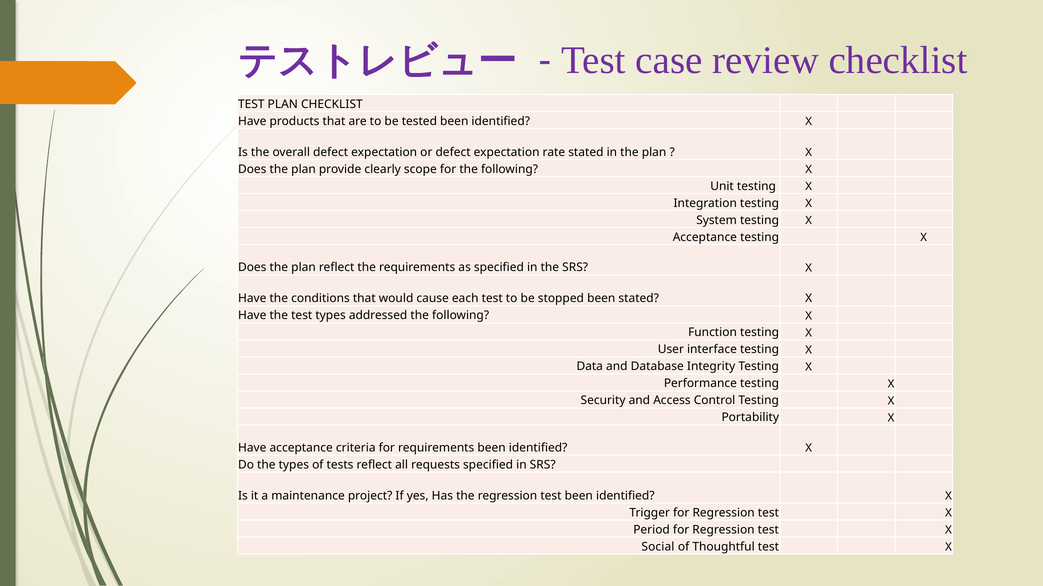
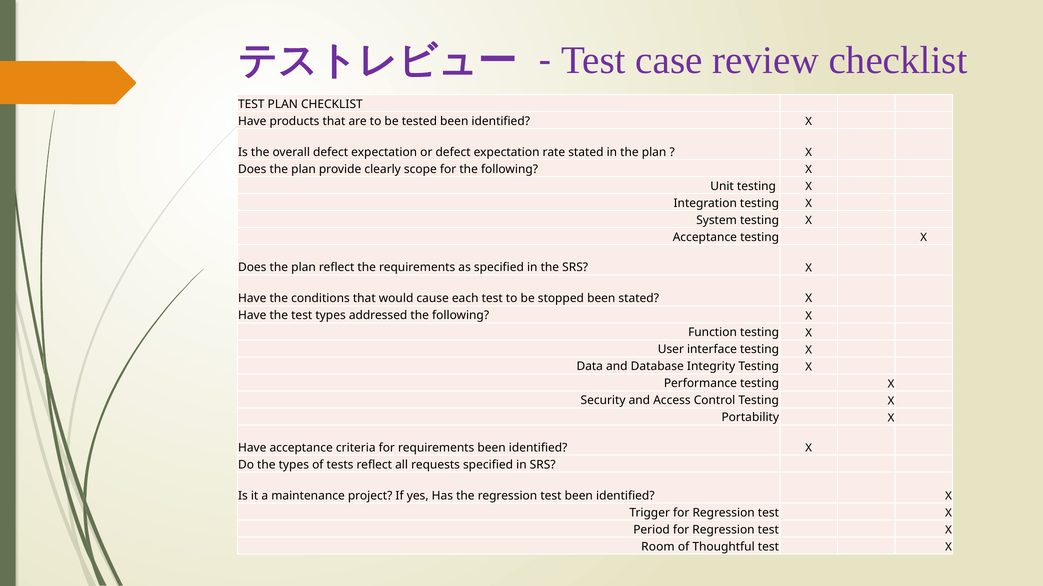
Social: Social -> Room
